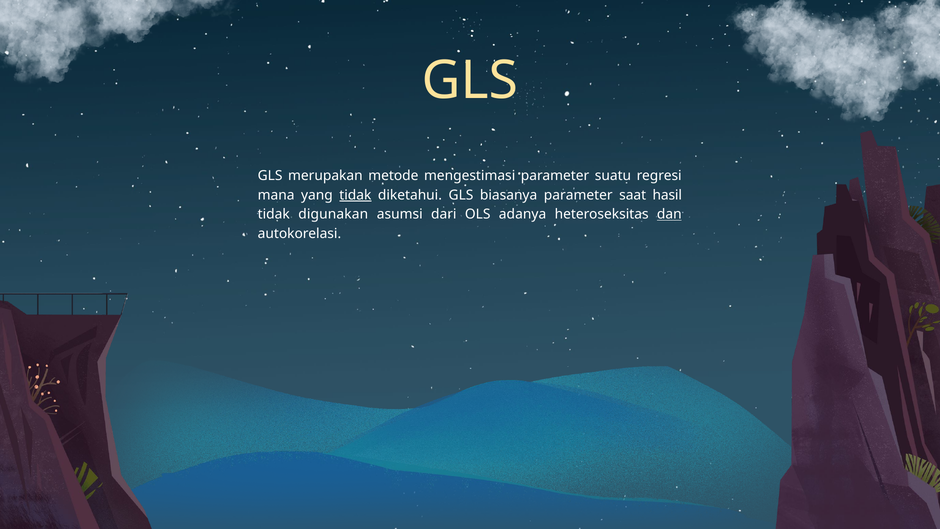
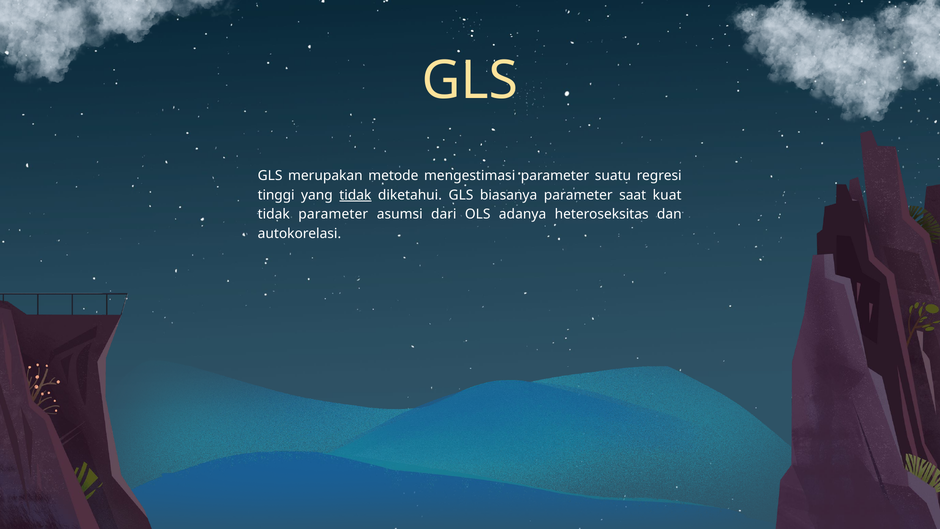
mana: mana -> tinggi
hasil: hasil -> kuat
tidak digunakan: digunakan -> parameter
dan underline: present -> none
